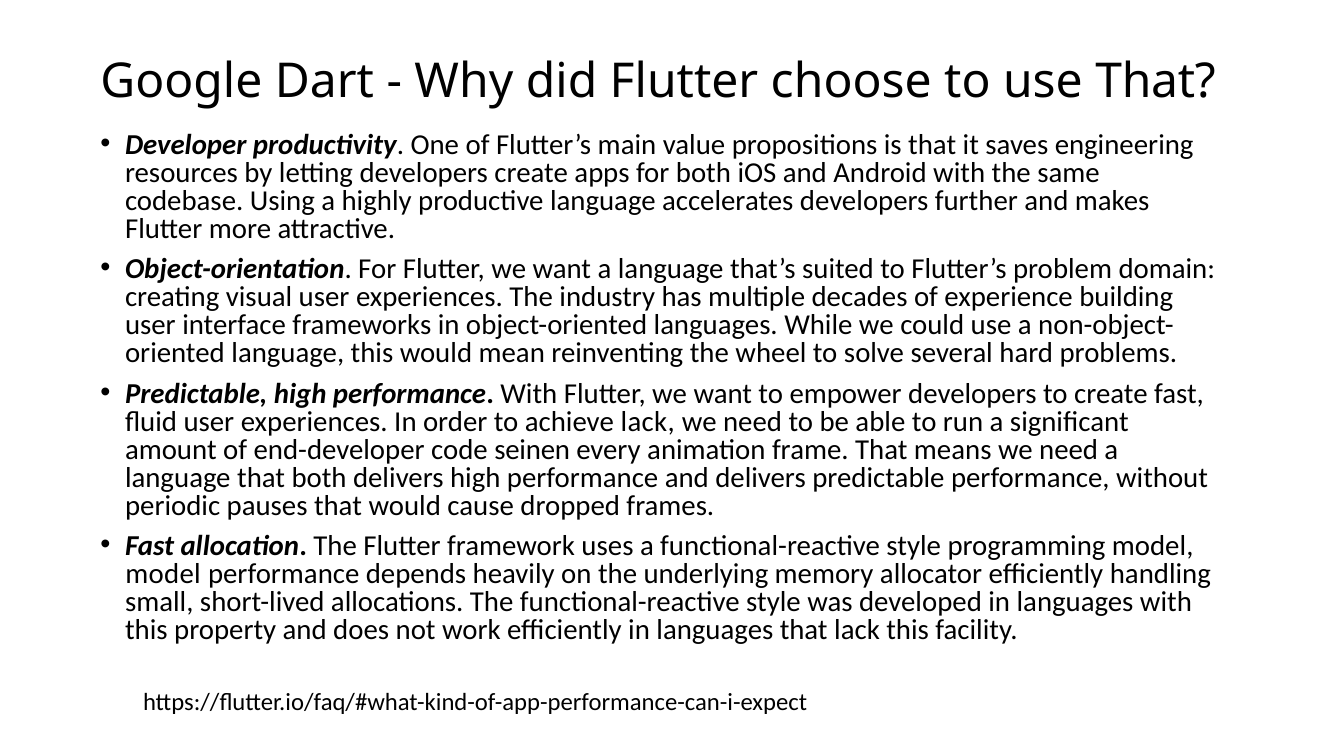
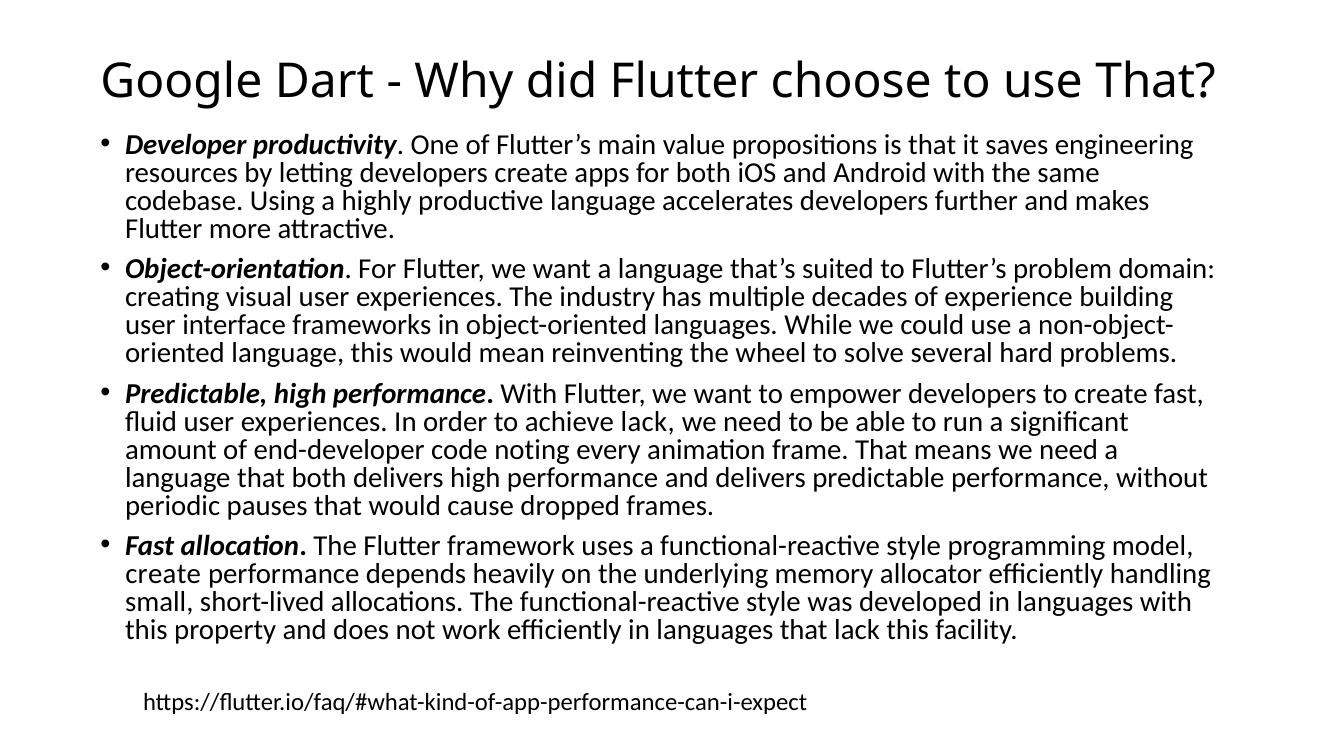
seinen: seinen -> noting
model at (163, 574): model -> create
